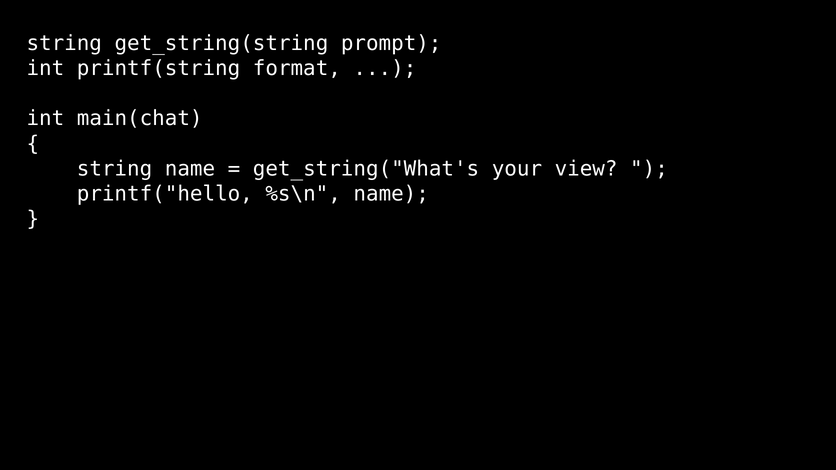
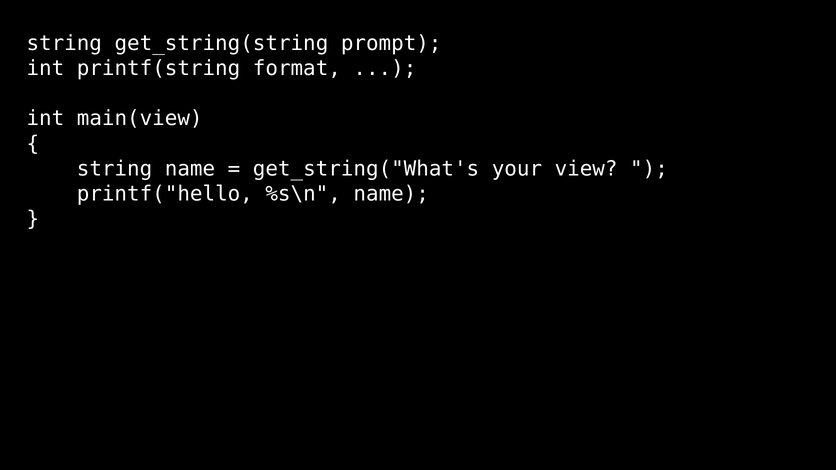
main(chat: main(chat -> main(view
